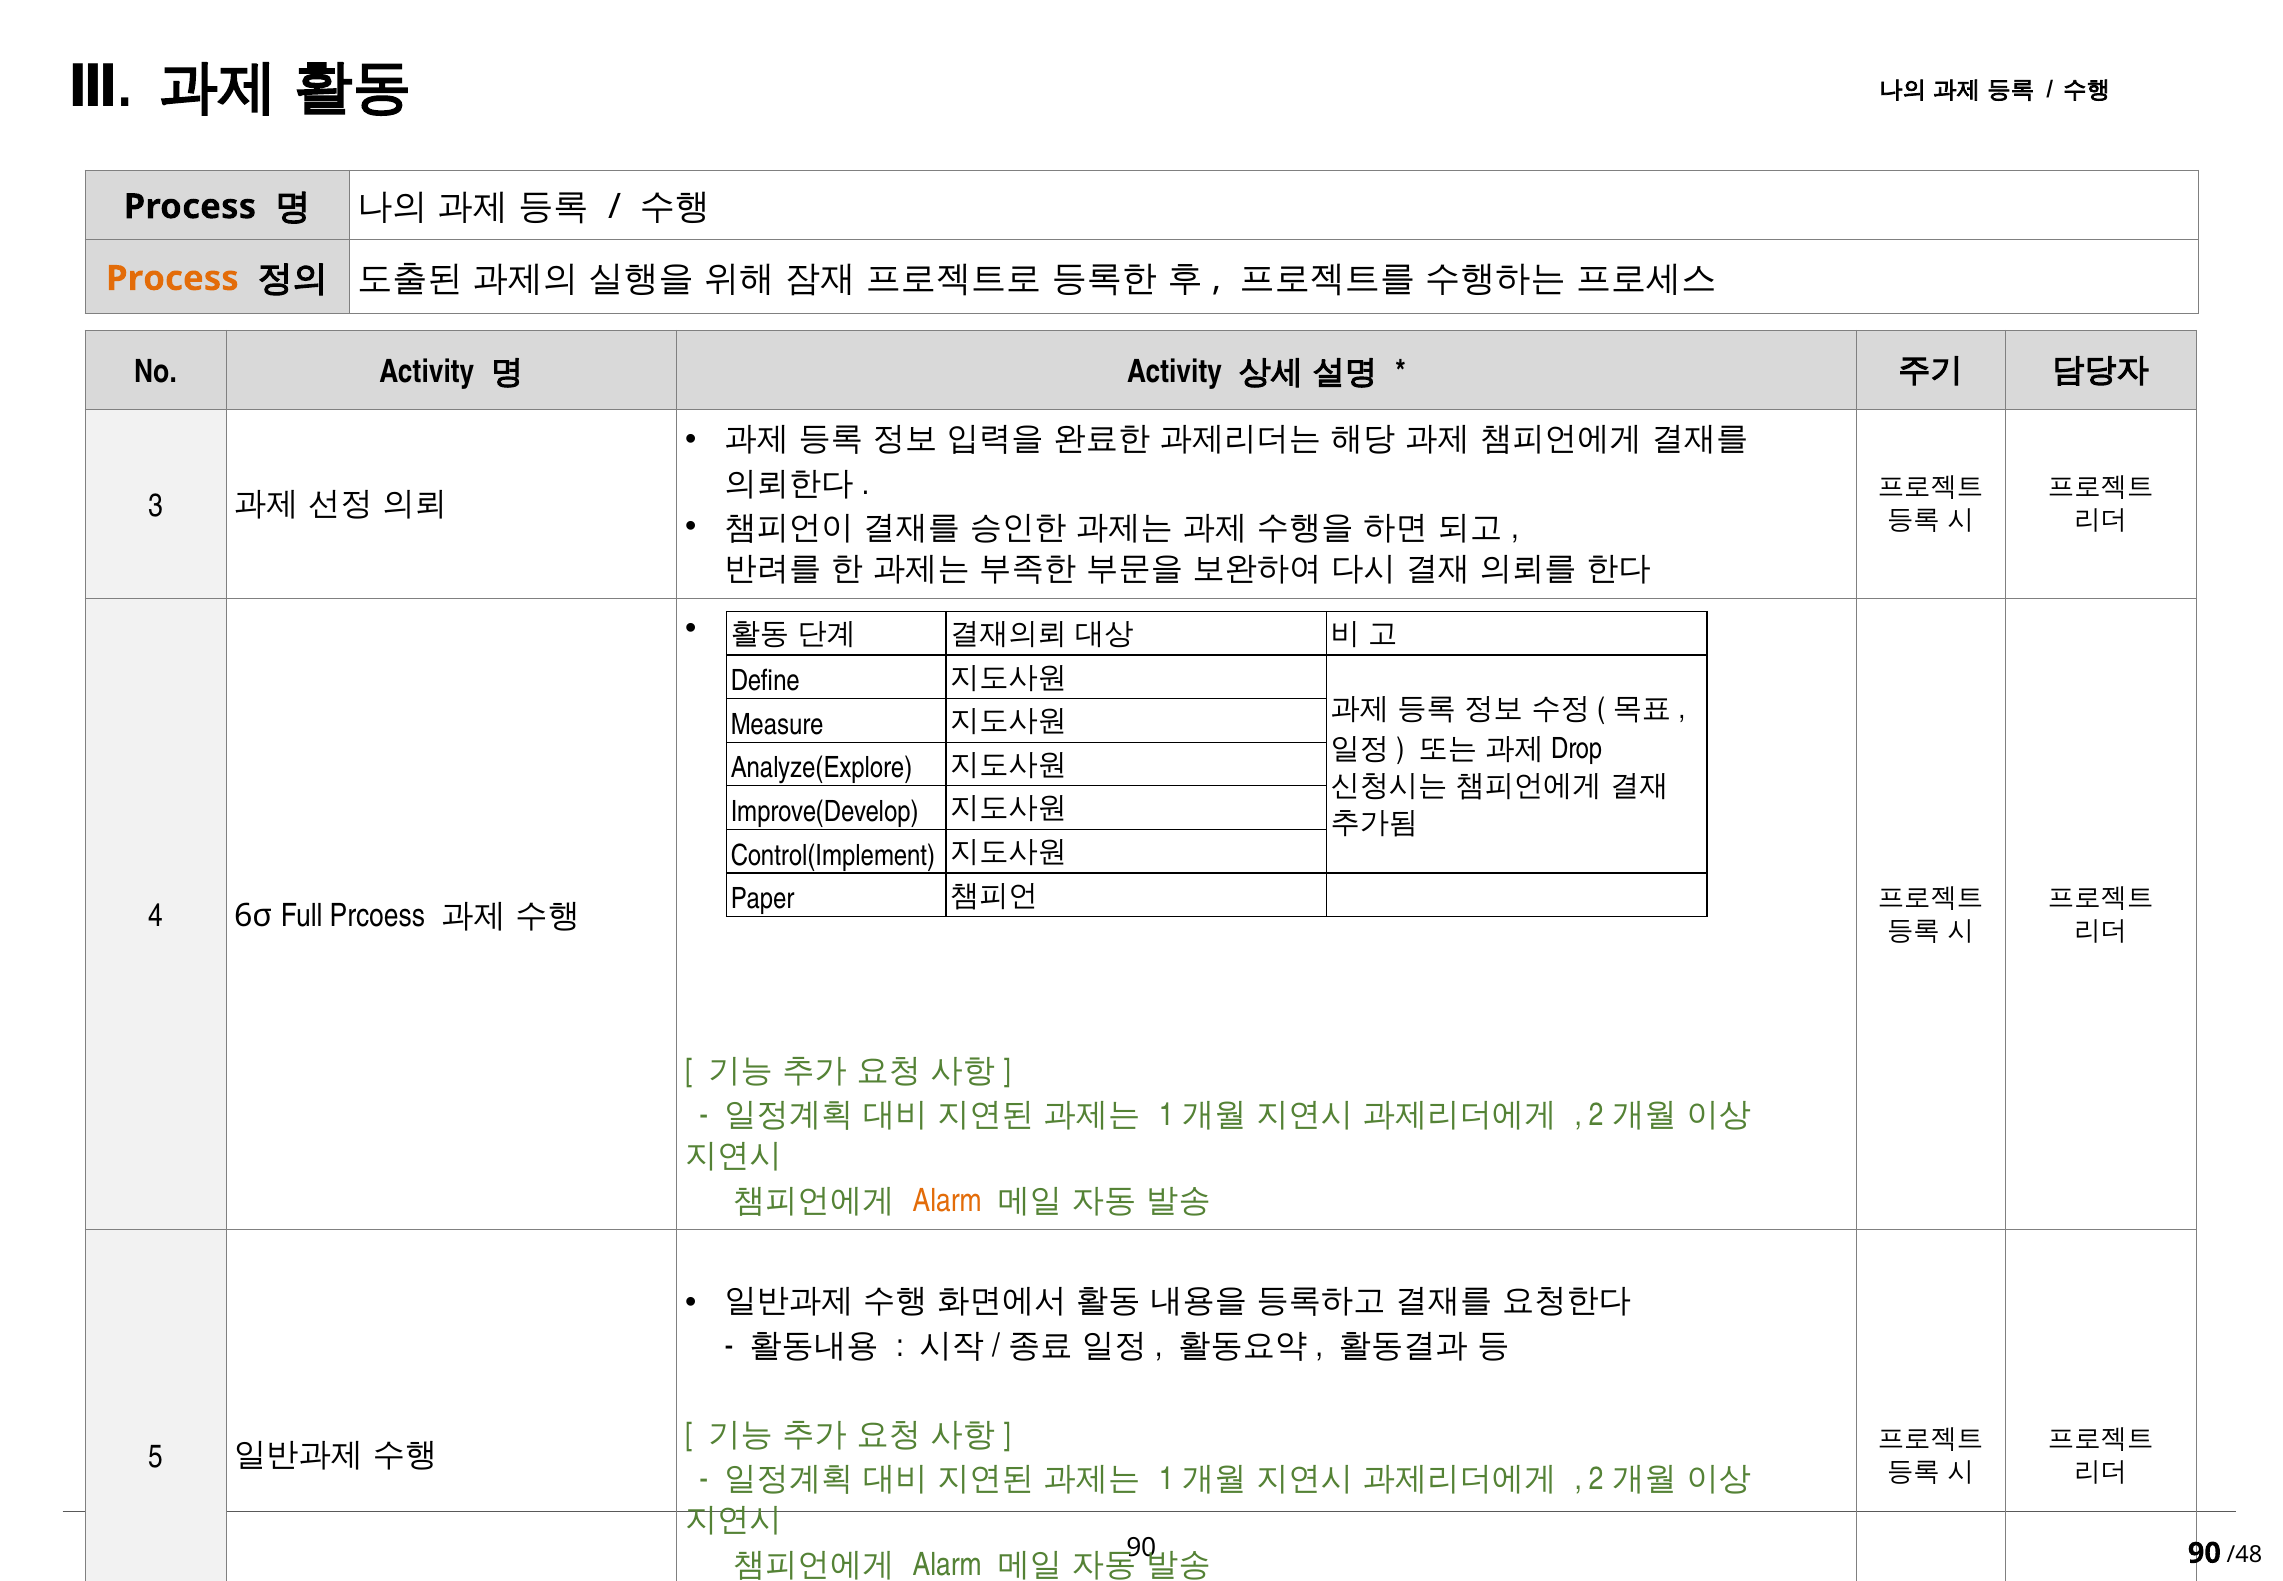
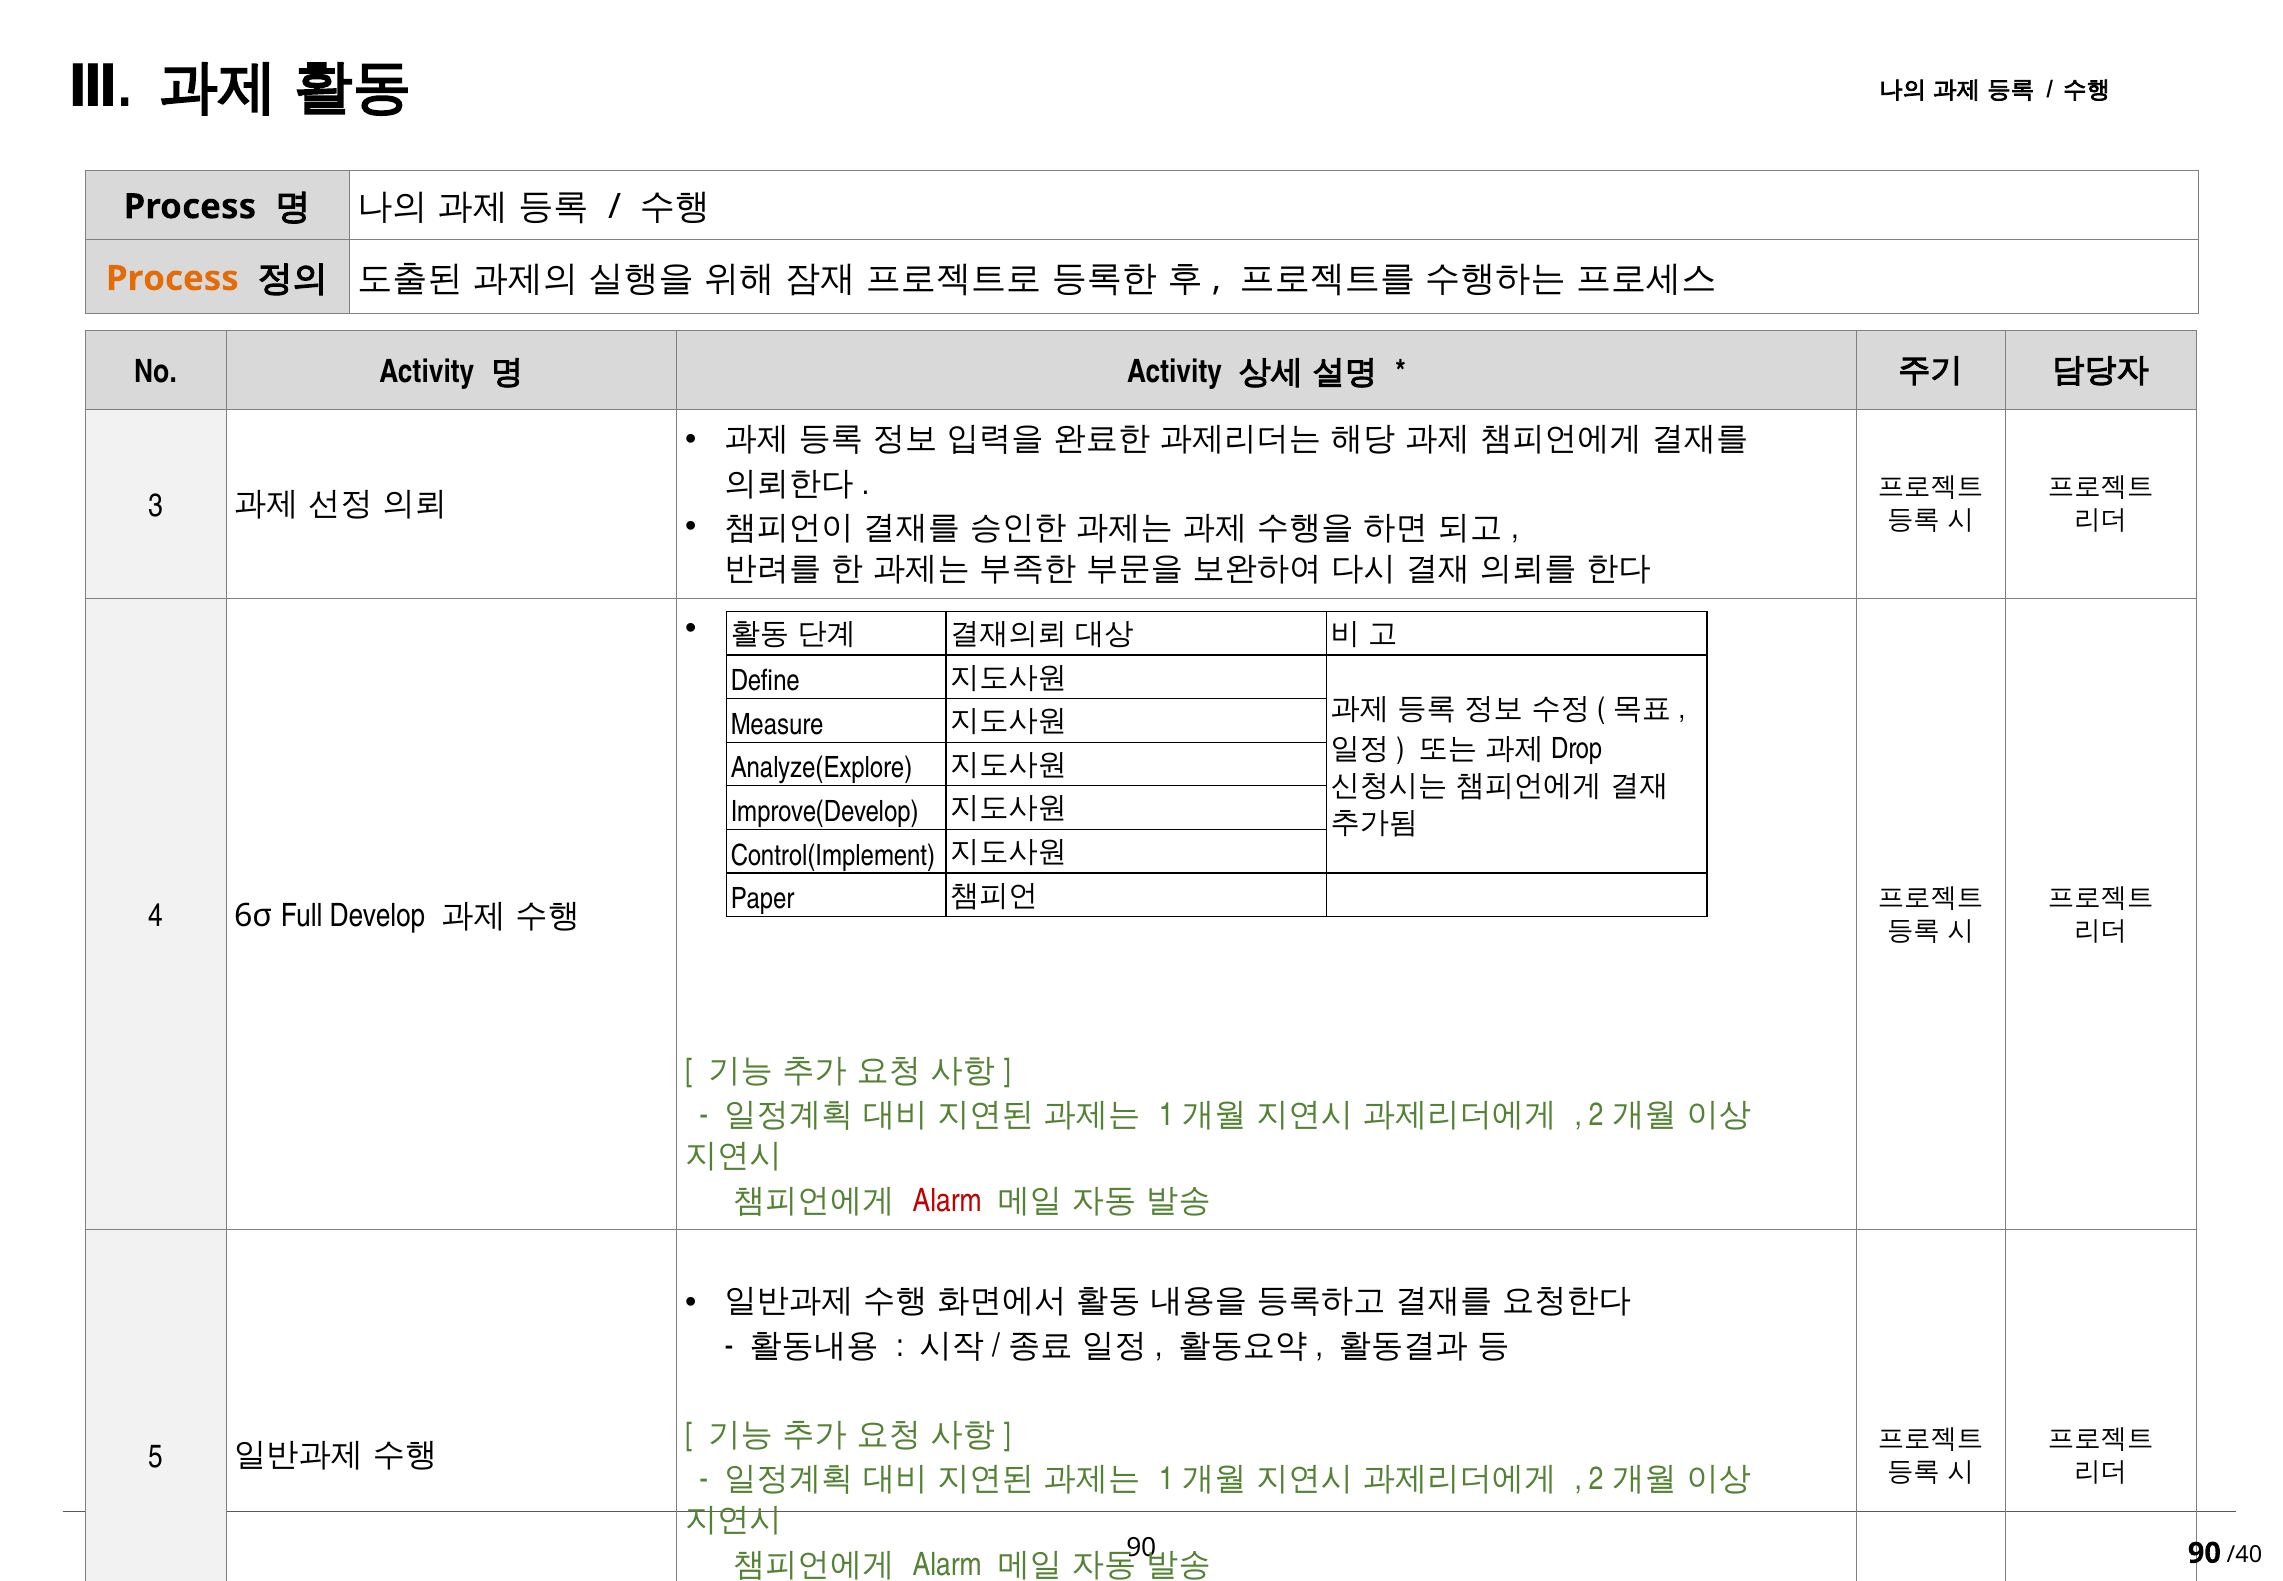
Prcoess: Prcoess -> Develop
Alarm at (947, 1200) colour: orange -> red
/48: /48 -> /40
